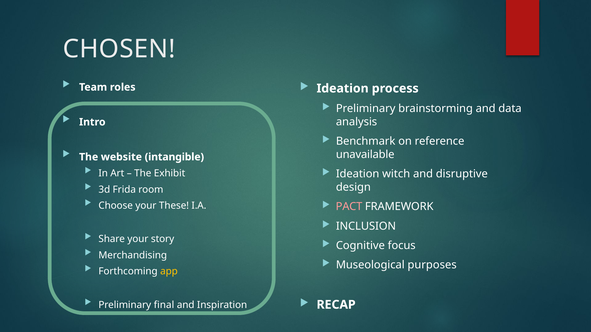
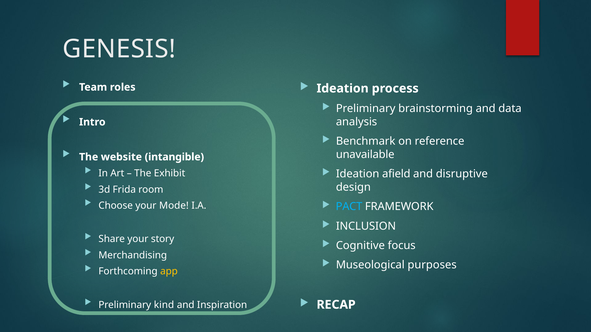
CHOSEN: CHOSEN -> GENESIS
witch: witch -> afield
These: These -> Mode
PACT colour: pink -> light blue
final: final -> kind
